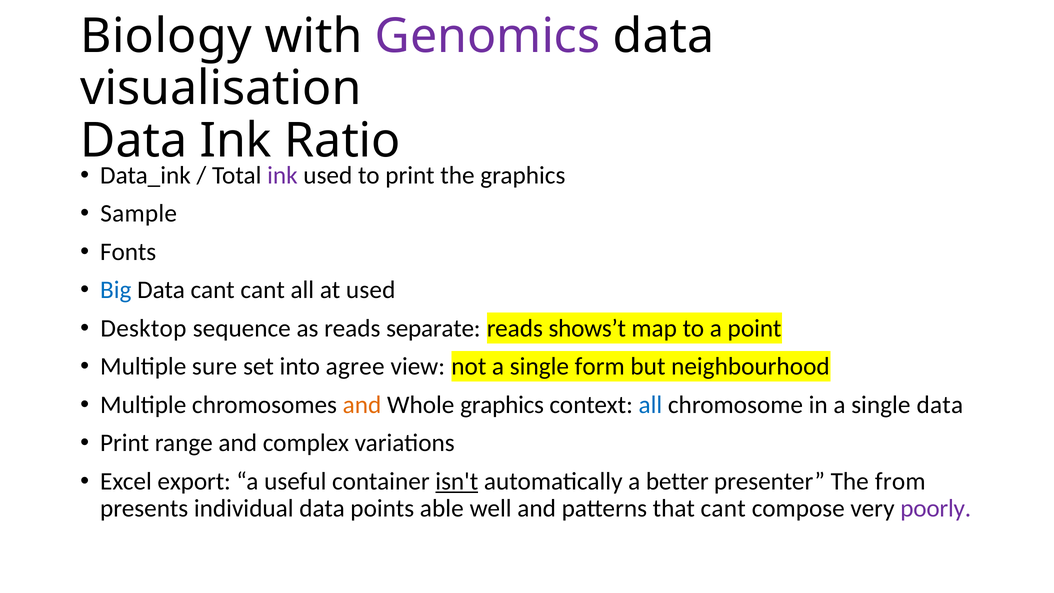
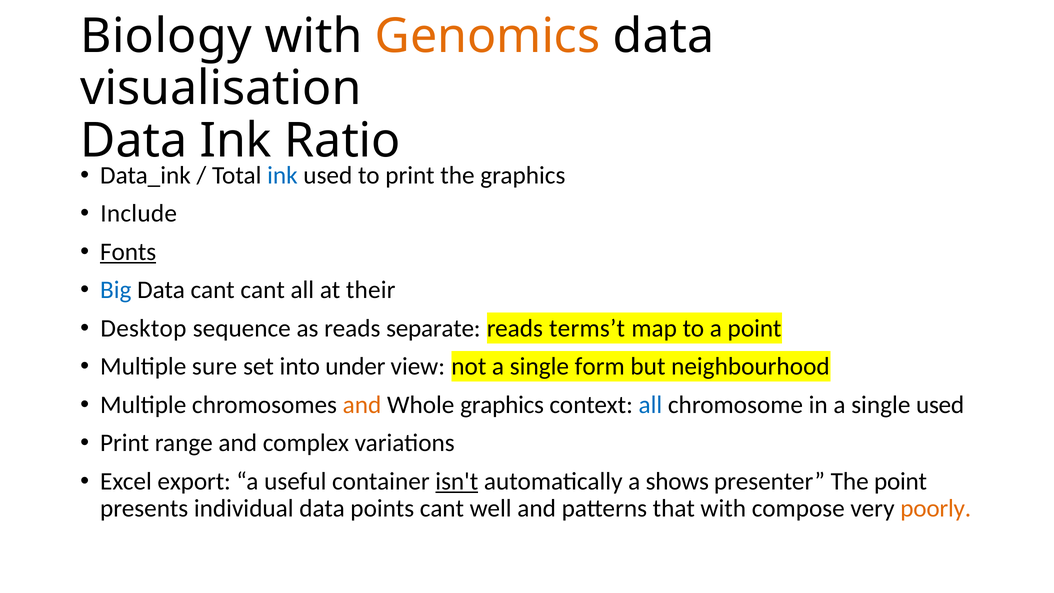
Genomics colour: purple -> orange
ink at (282, 175) colour: purple -> blue
Sample: Sample -> Include
Fonts underline: none -> present
at used: used -> their
shows’t: shows’t -> terms’t
agree: agree -> under
single data: data -> used
better: better -> shows
The from: from -> point
points able: able -> cant
that cant: cant -> with
poorly colour: purple -> orange
